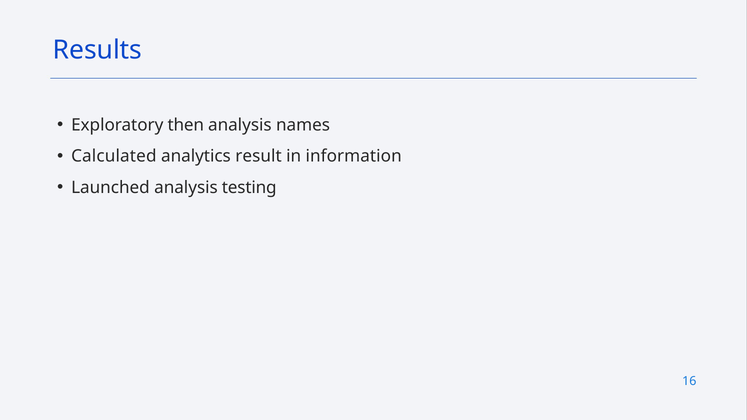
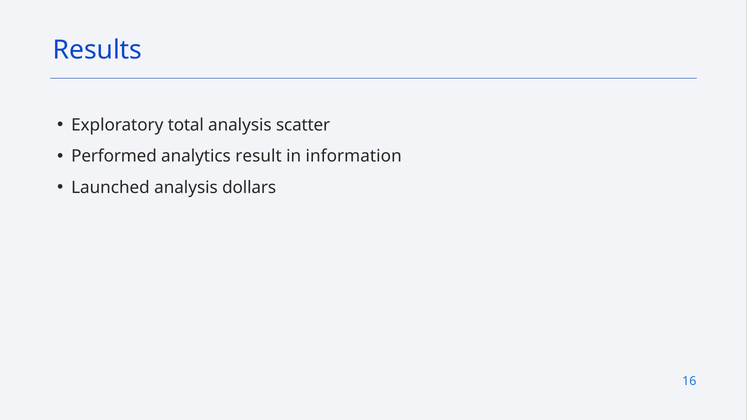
then: then -> total
names: names -> scatter
Calculated: Calculated -> Performed
testing: testing -> dollars
